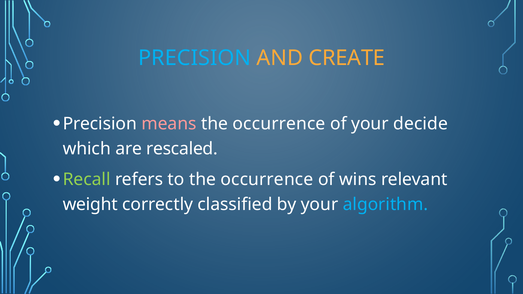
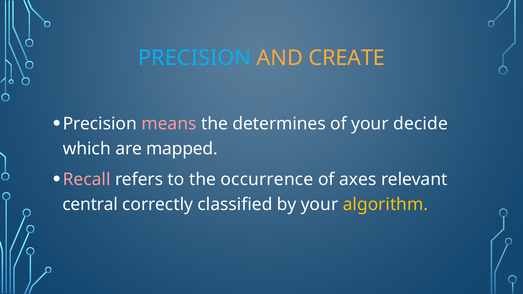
occurrence at (279, 124): occurrence -> determines
rescaled: rescaled -> mapped
Recall colour: light green -> pink
wins: wins -> axes
weight: weight -> central
algorithm colour: light blue -> yellow
